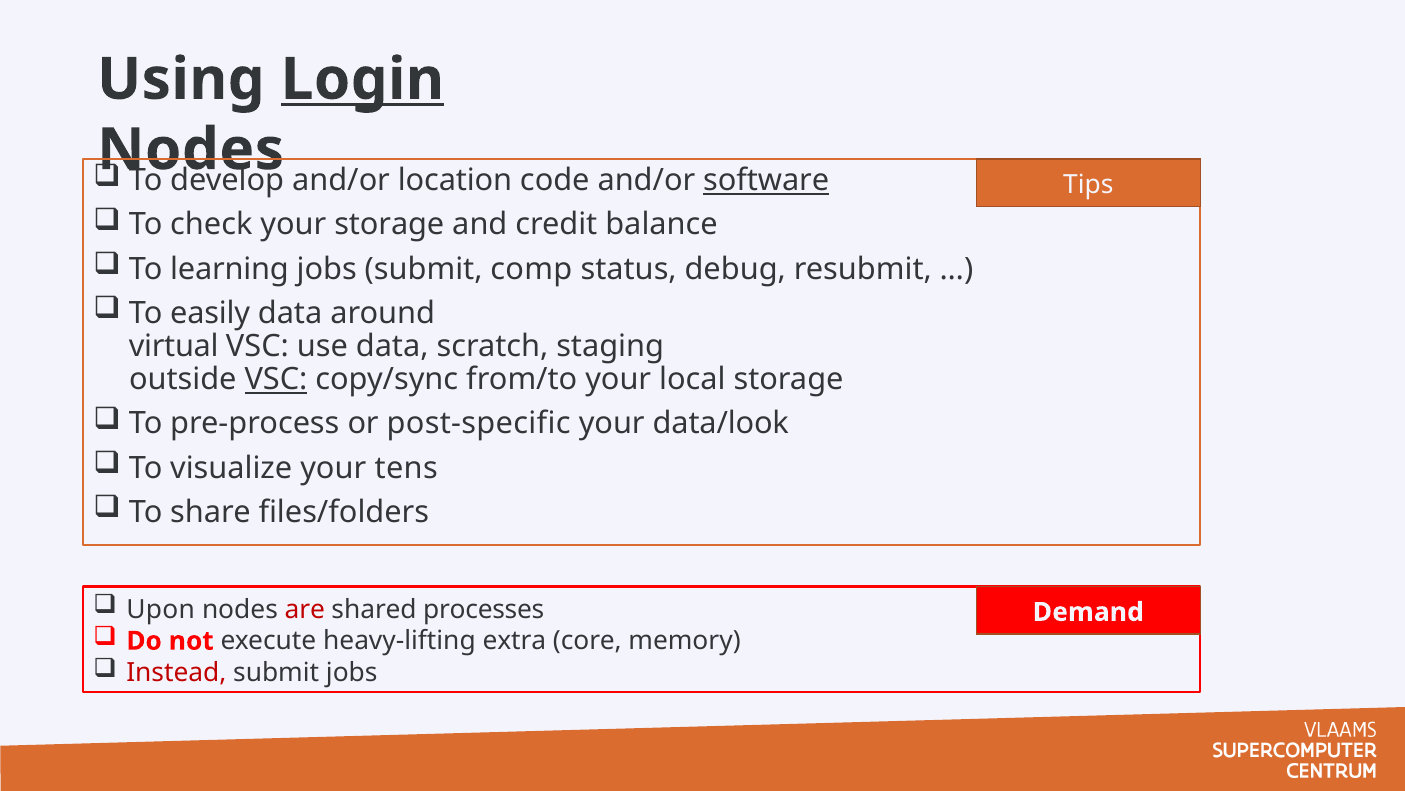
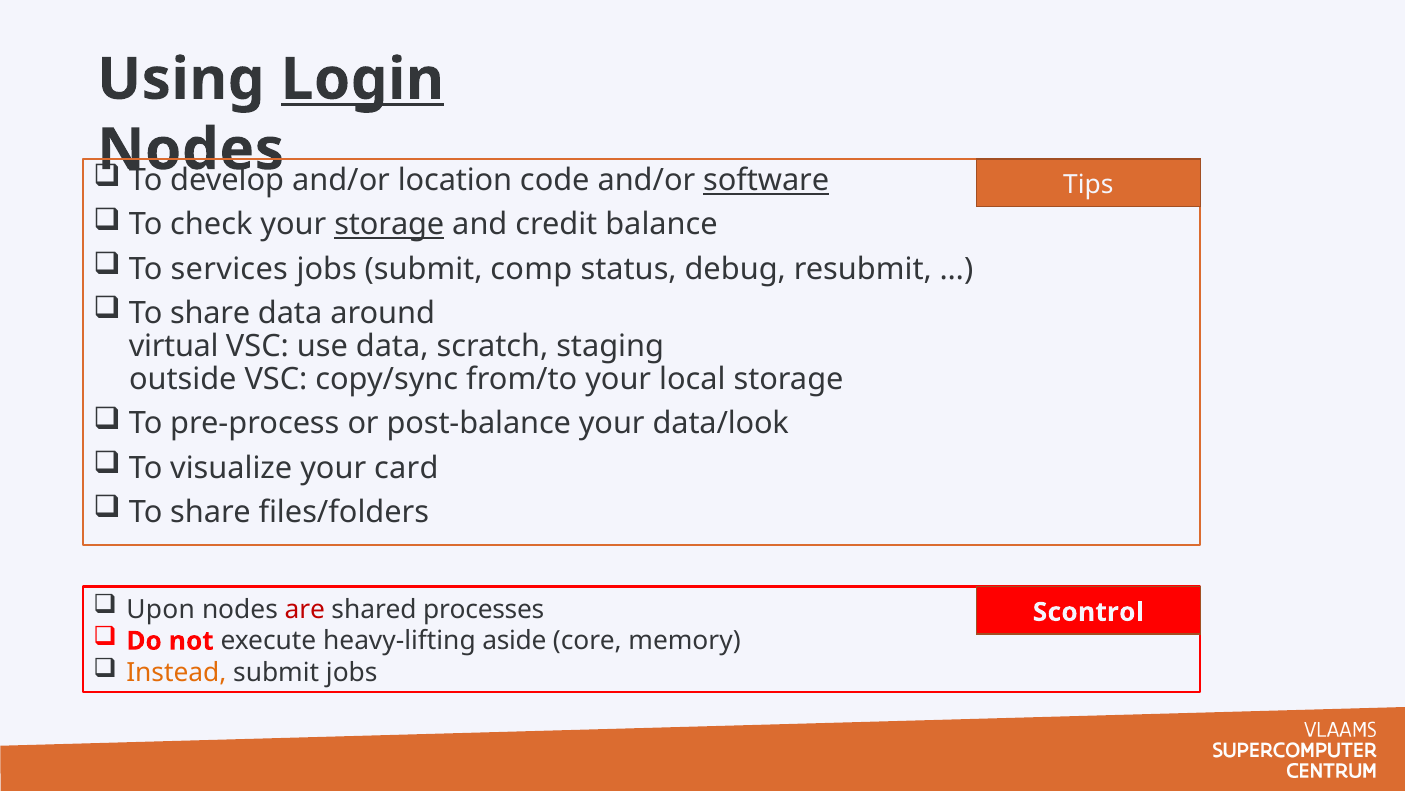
storage at (389, 224) underline: none -> present
learning: learning -> services
easily at (210, 313): easily -> share
VSC at (276, 379) underline: present -> none
post-specific: post-specific -> post-balance
tens: tens -> card
Demand: Demand -> Scontrol
extra: extra -> aside
Instead colour: red -> orange
